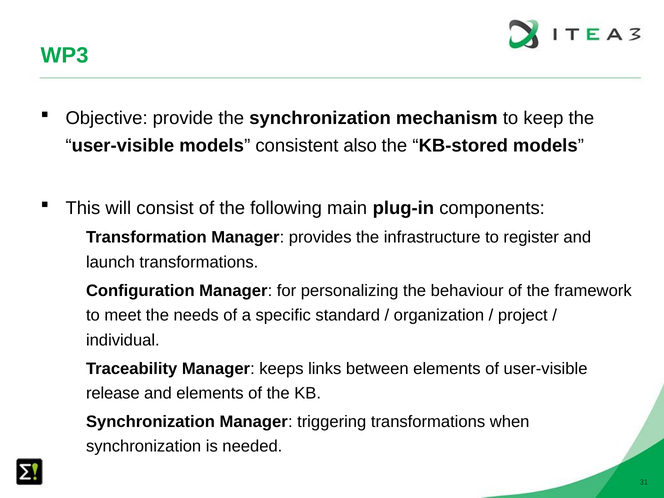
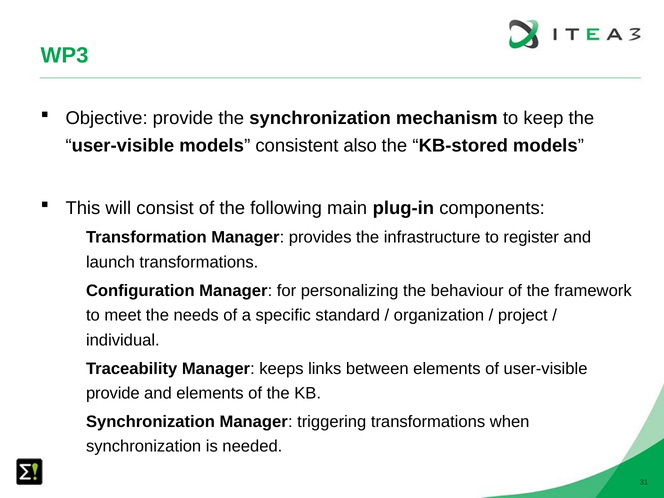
release at (113, 393): release -> provide
